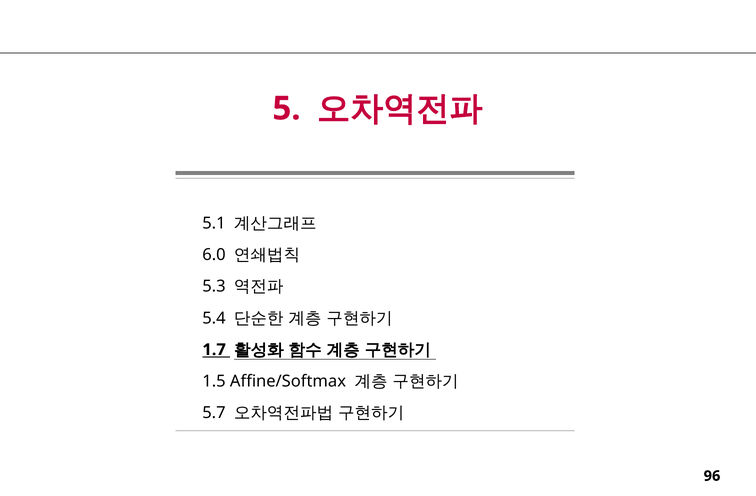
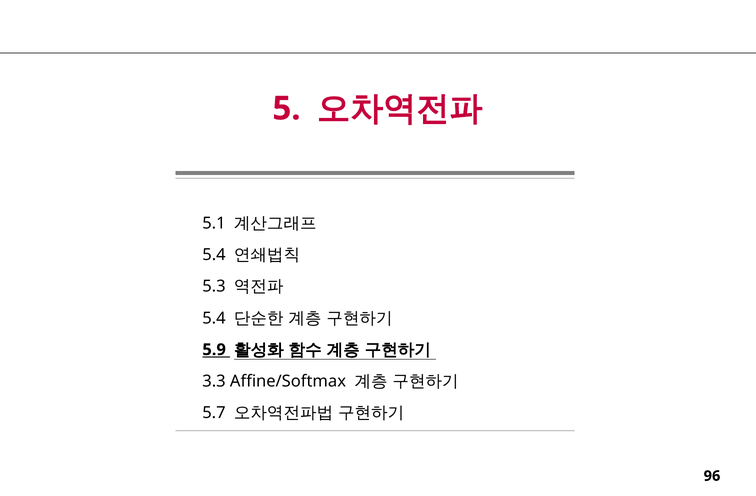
6.0 at (214, 255): 6.0 -> 5.4
1.7: 1.7 -> 5.9
1.5: 1.5 -> 3.3
